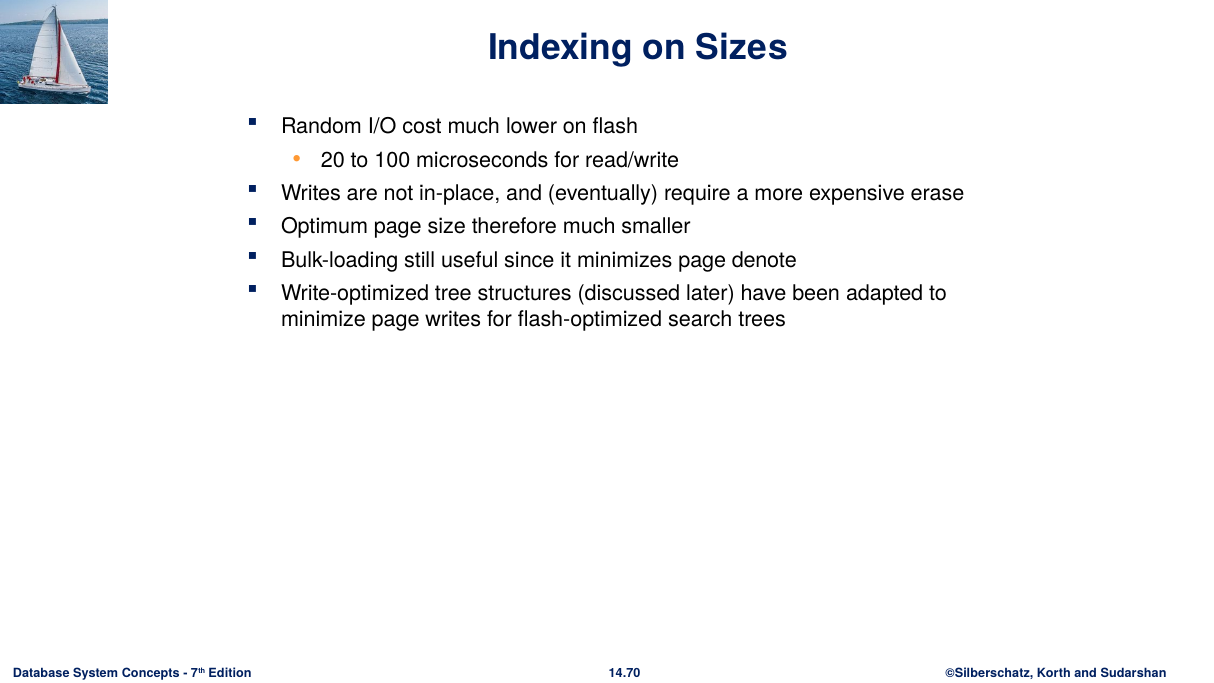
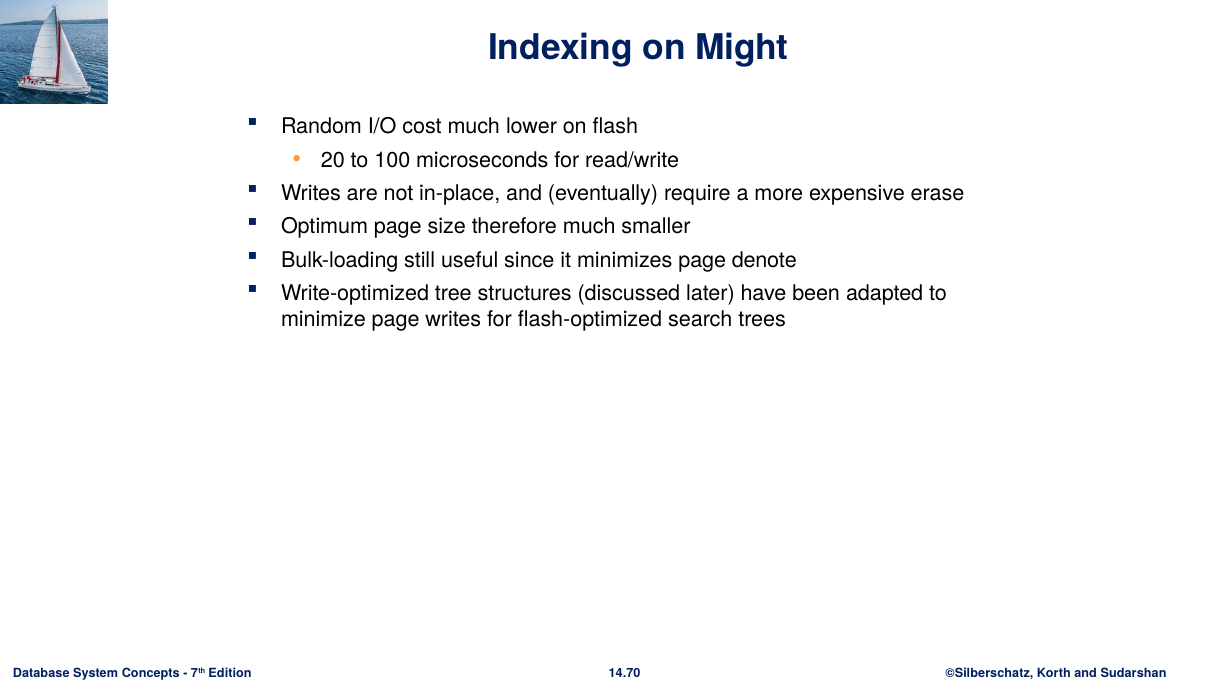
Sizes: Sizes -> Might
